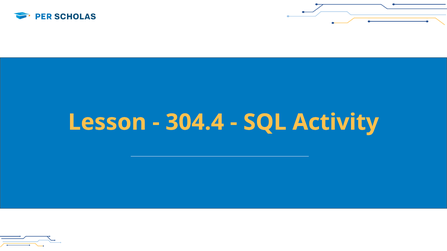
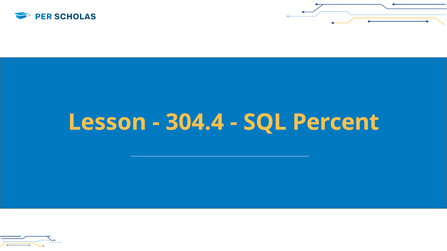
Activity: Activity -> Percent
